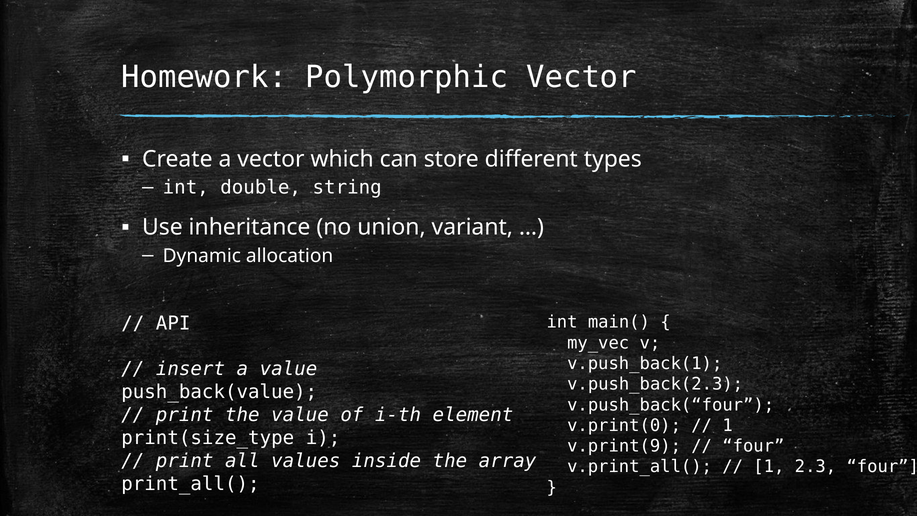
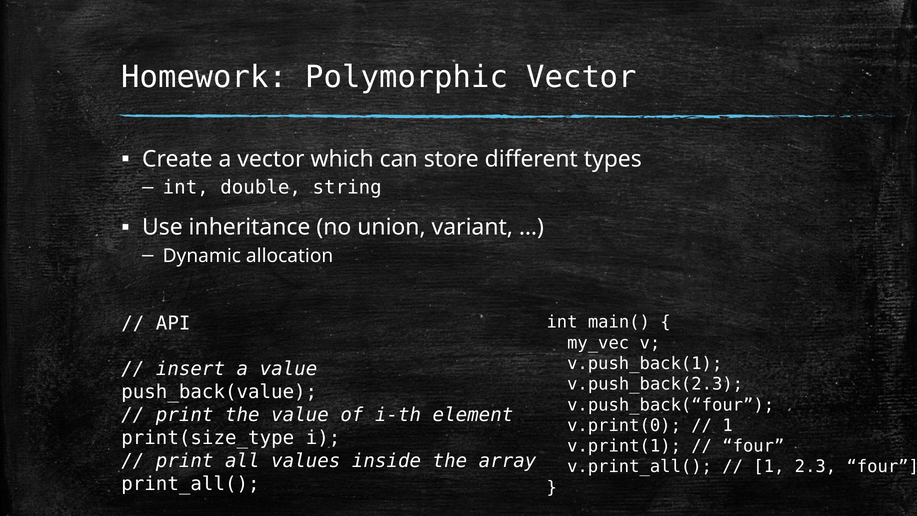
v.print(9: v.print(9 -> v.print(1
